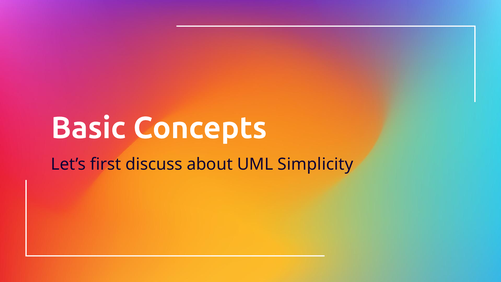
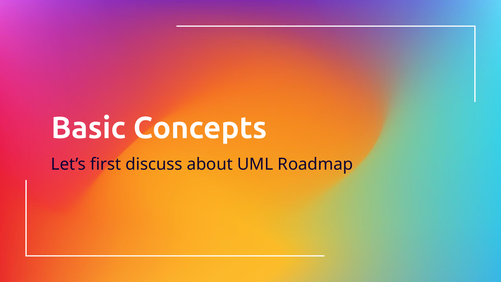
Simplicity: Simplicity -> Roadmap
